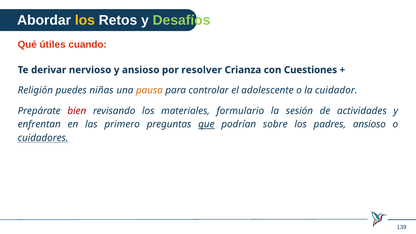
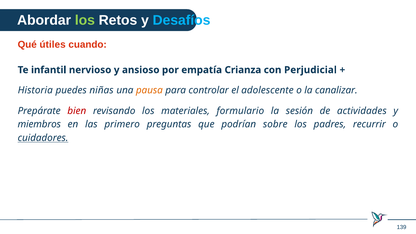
los at (85, 20) colour: yellow -> light green
Desafíos colour: light green -> light blue
derivar: derivar -> infantil
resolver: resolver -> empatía
Cuestiones: Cuestiones -> Perjudicial
Religión: Religión -> Historia
cuidador: cuidador -> canalizar
enfrentan: enfrentan -> miembros
que underline: present -> none
padres ansioso: ansioso -> recurrir
